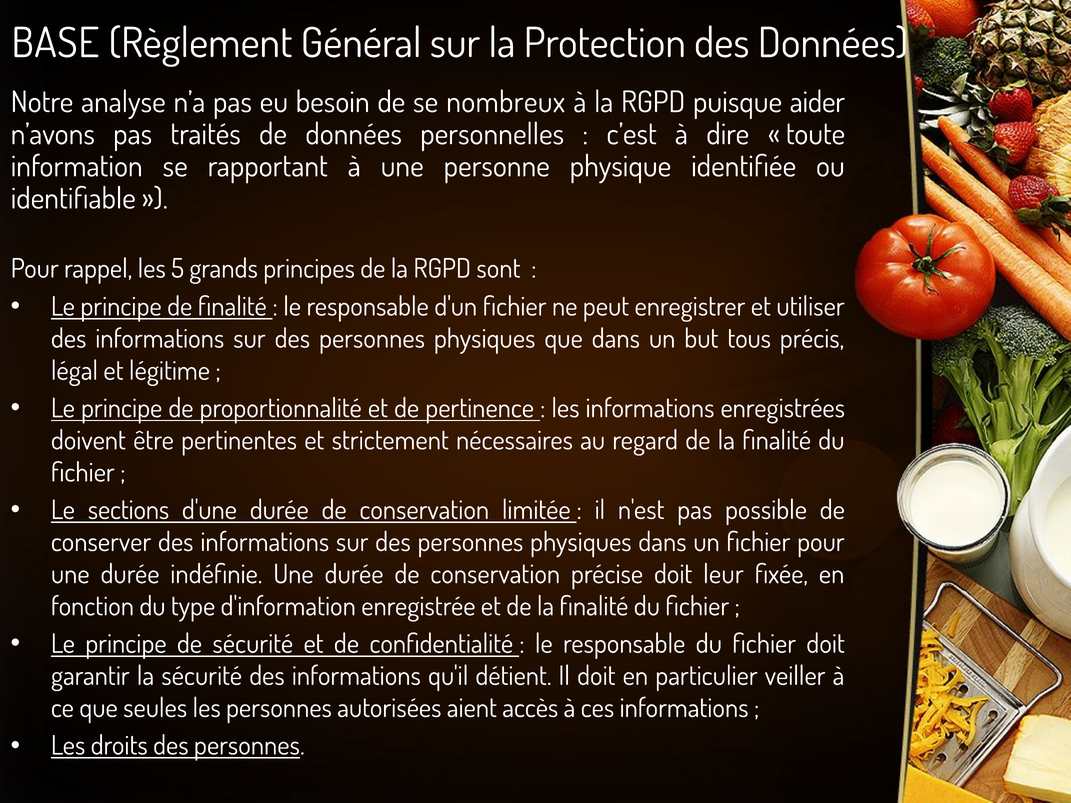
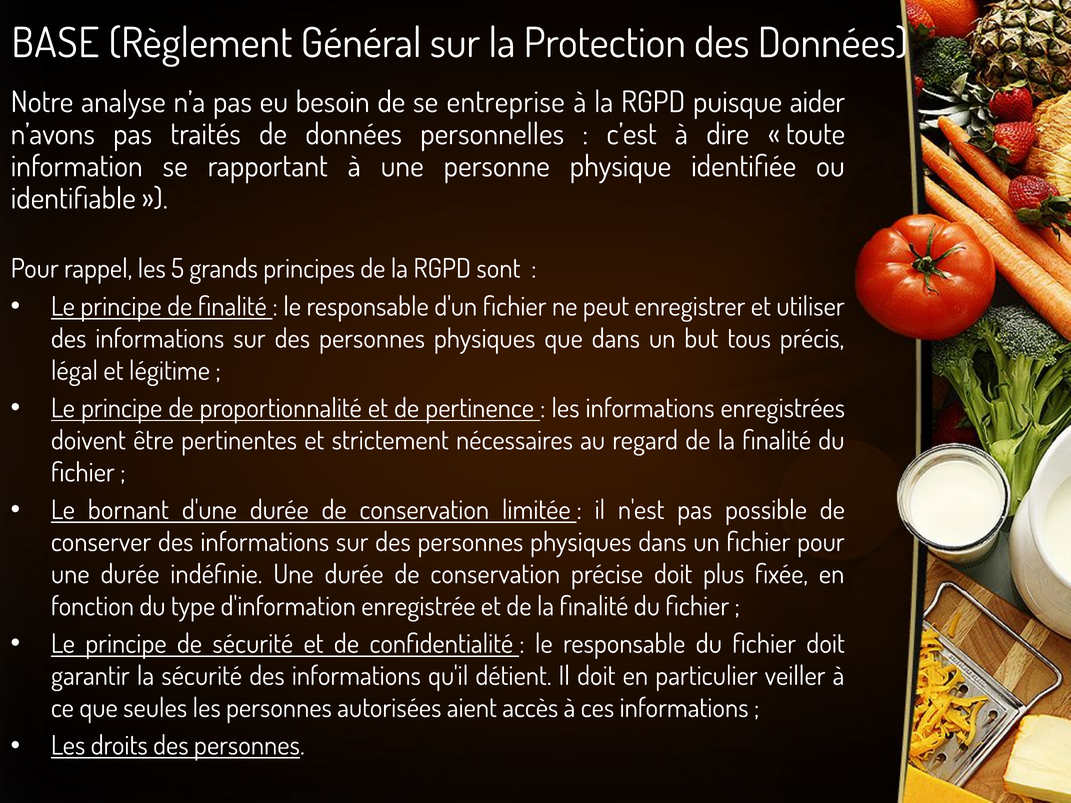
nombreux: nombreux -> entreprise
sections: sections -> bornant
leur: leur -> plus
